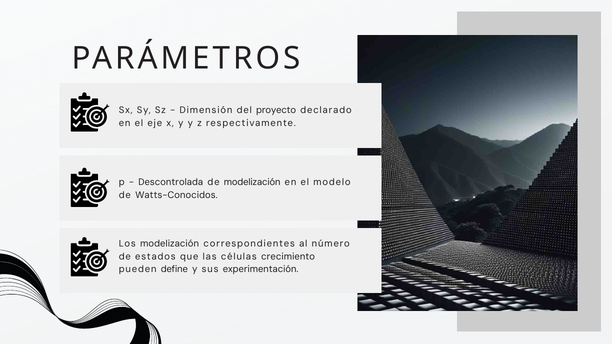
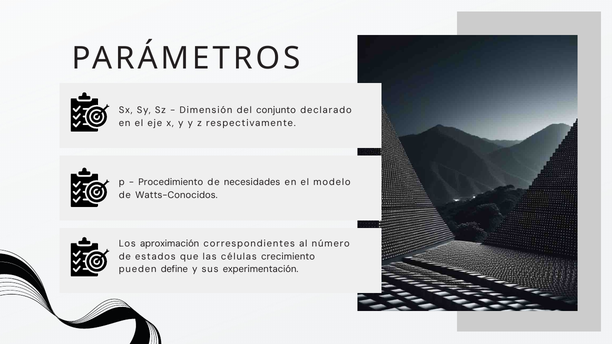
proyecto: proyecto -> conjunto
Descontrolada: Descontrolada -> Procedimiento
de modelización: modelización -> necesidades
Los modelización: modelización -> aproximación
